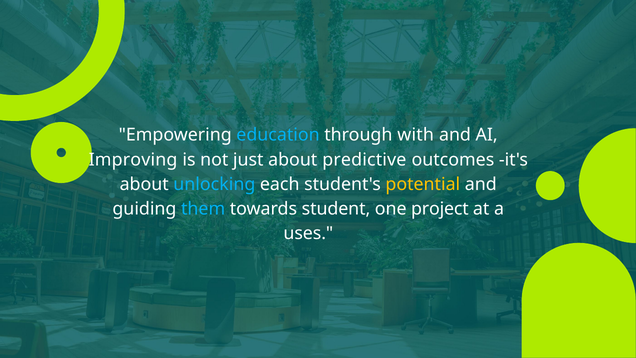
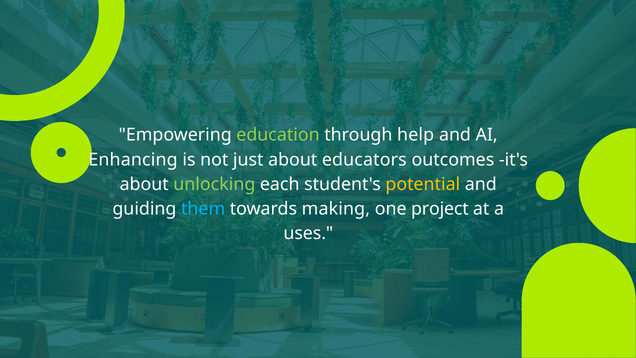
education colour: light blue -> light green
with: with -> help
Improving: Improving -> Enhancing
predictive: predictive -> educators
unlocking colour: light blue -> light green
student: student -> making
